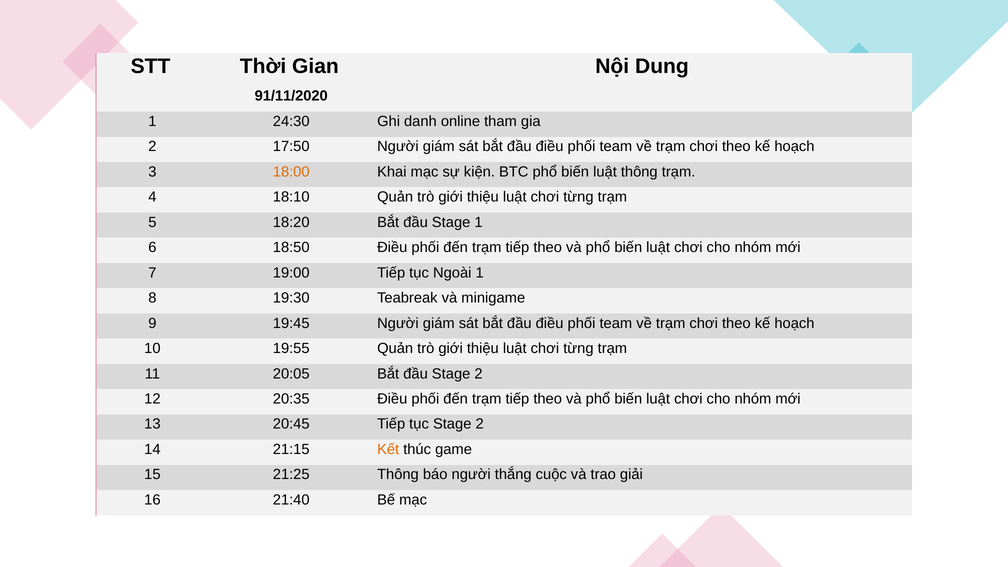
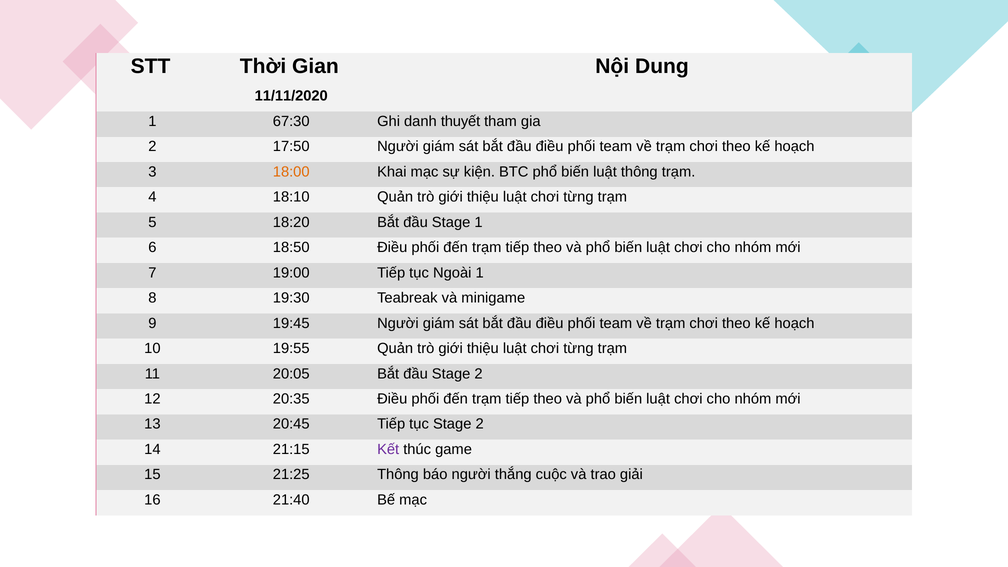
91/11/2020: 91/11/2020 -> 11/11/2020
24:30: 24:30 -> 67:30
online: online -> thuyết
Kết colour: orange -> purple
